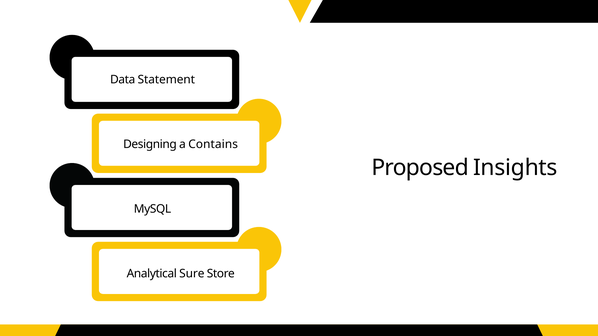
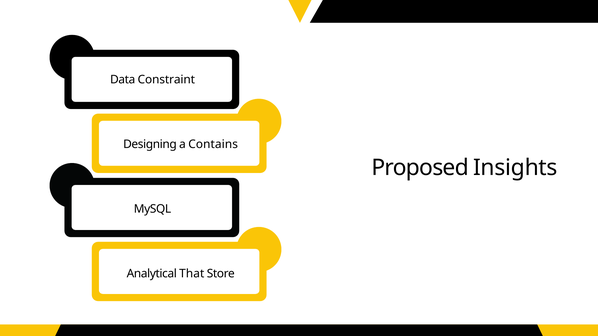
Statement: Statement -> Constraint
Sure: Sure -> That
